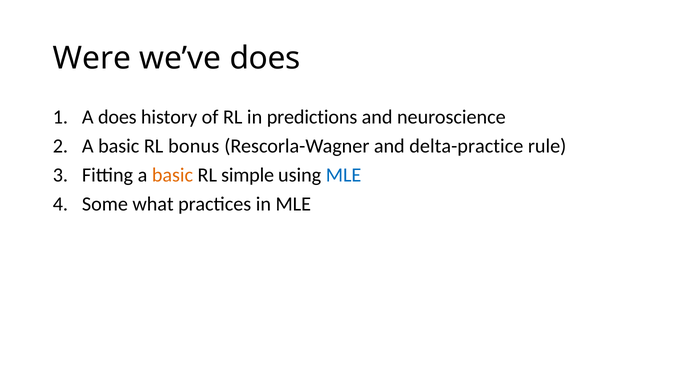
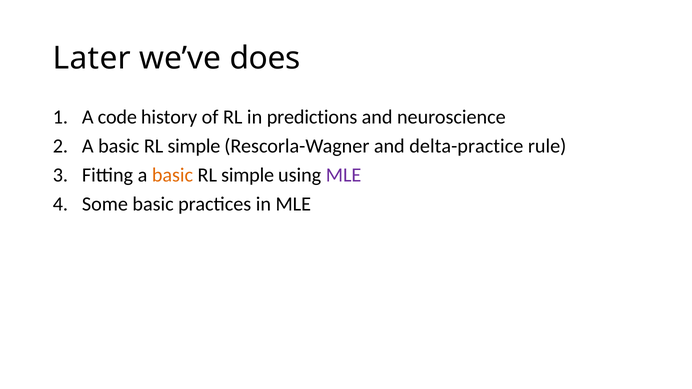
Were: Were -> Later
A does: does -> code
bonus at (194, 146): bonus -> simple
MLE at (344, 175) colour: blue -> purple
Some what: what -> basic
